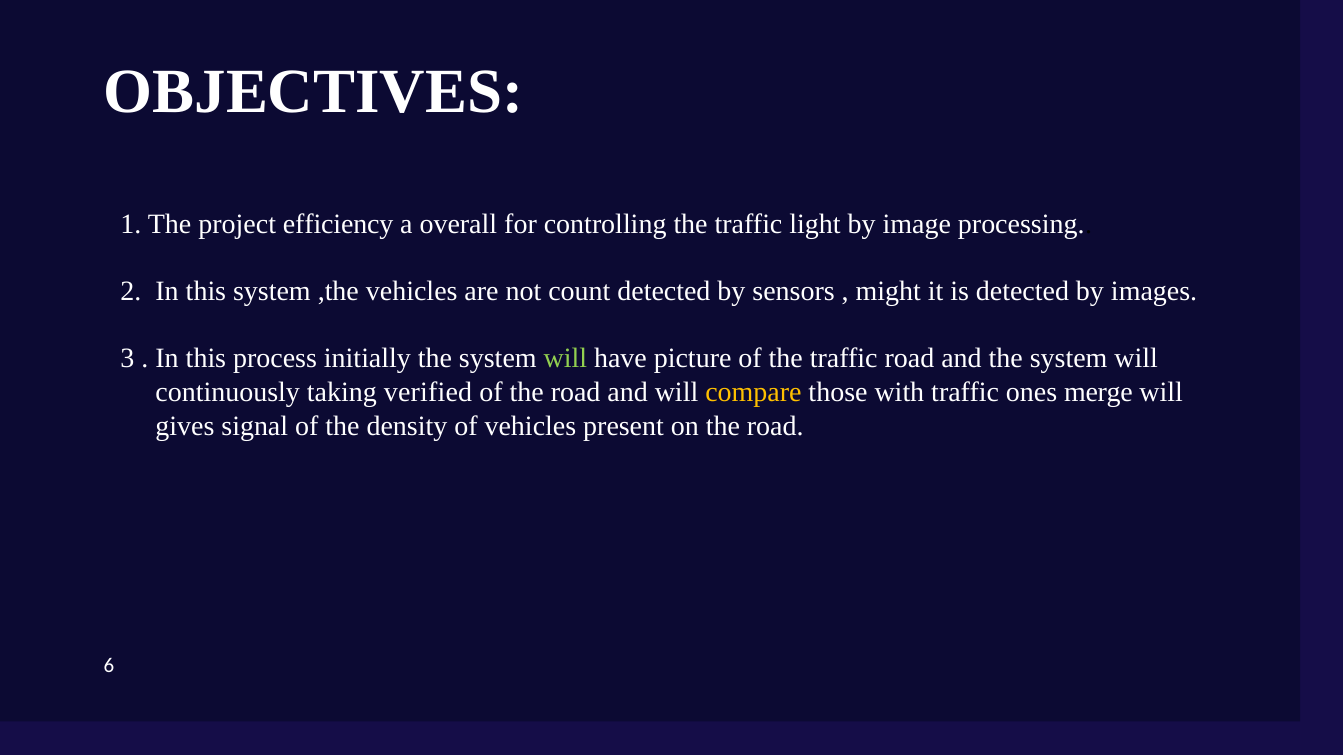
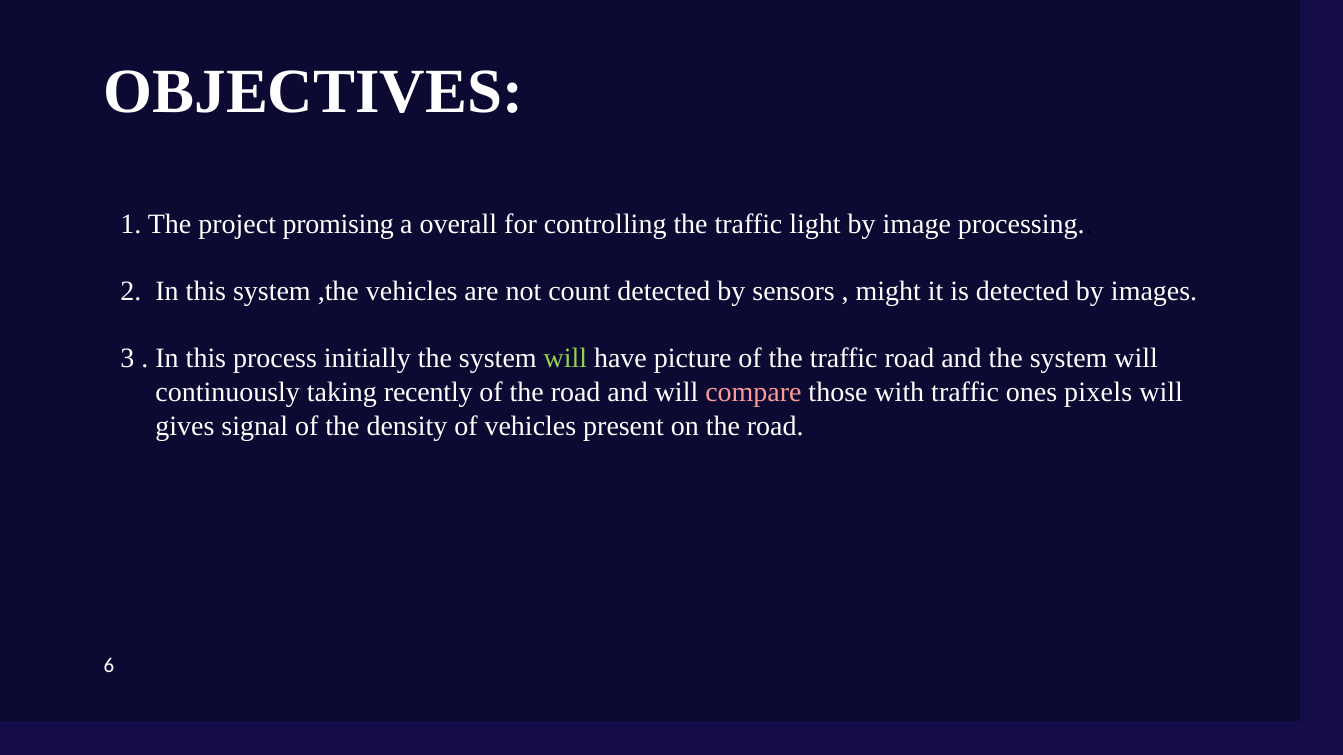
efficiency: efficiency -> promising
verified: verified -> recently
compare colour: yellow -> pink
merge: merge -> pixels
